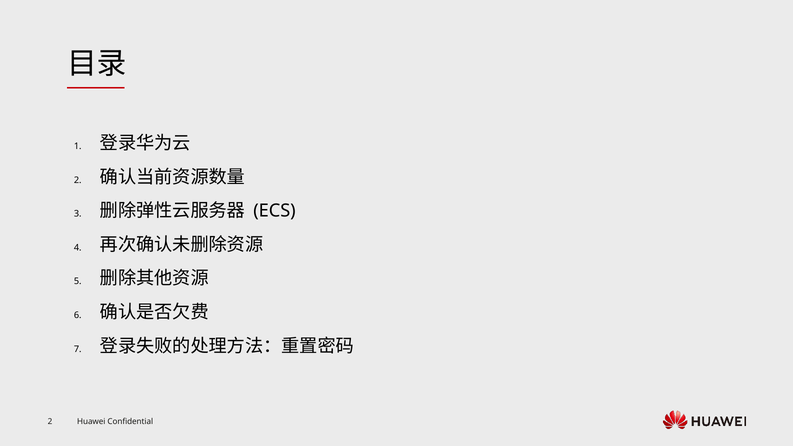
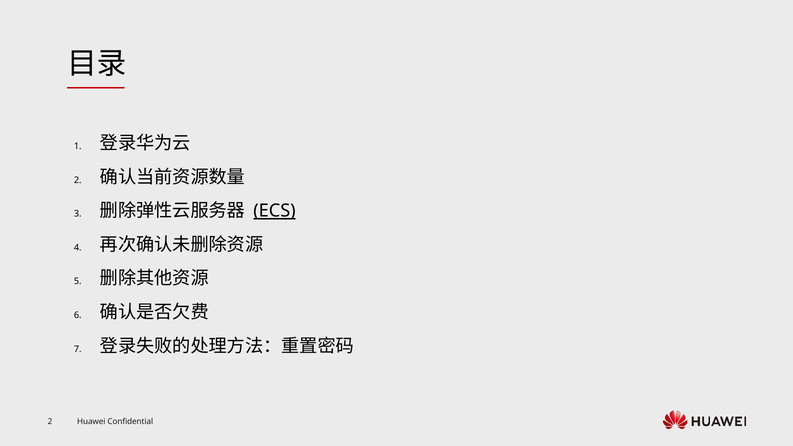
ECS underline: none -> present
